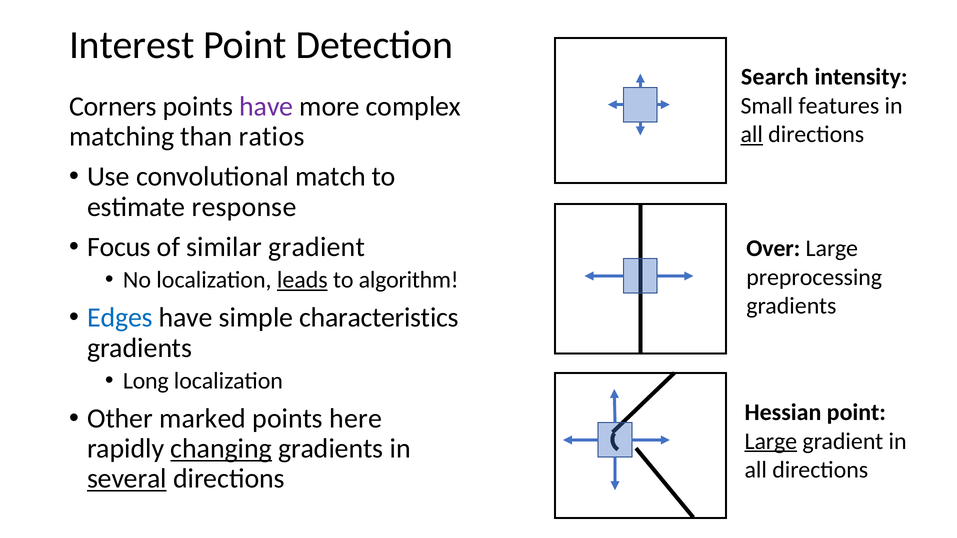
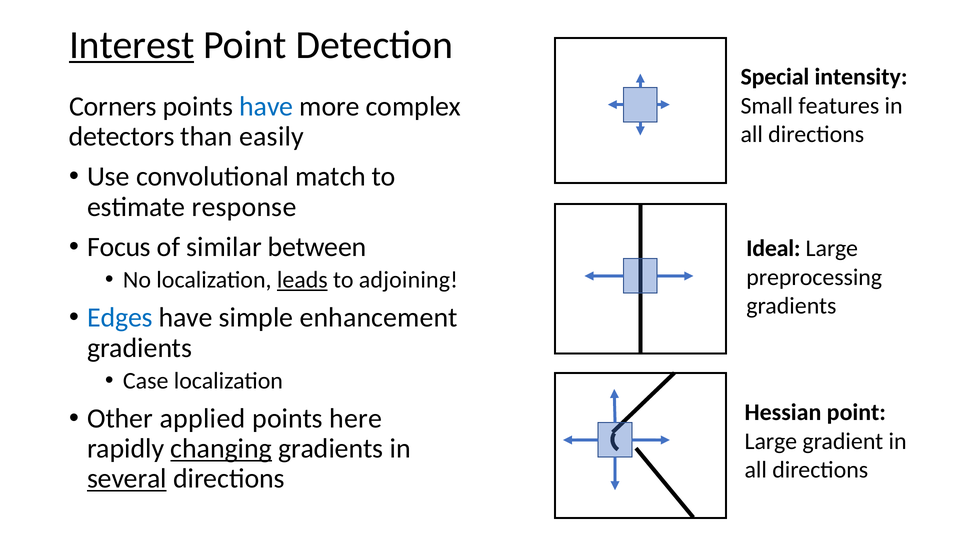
Interest underline: none -> present
Search: Search -> Special
have at (266, 107) colour: purple -> blue
all at (752, 135) underline: present -> none
matching: matching -> detectors
ratios: ratios -> easily
similar gradient: gradient -> between
Over: Over -> Ideal
algorithm: algorithm -> adjoining
characteristics: characteristics -> enhancement
Long: Long -> Case
marked: marked -> applied
Large at (771, 441) underline: present -> none
